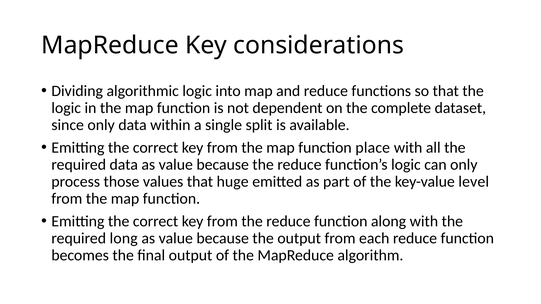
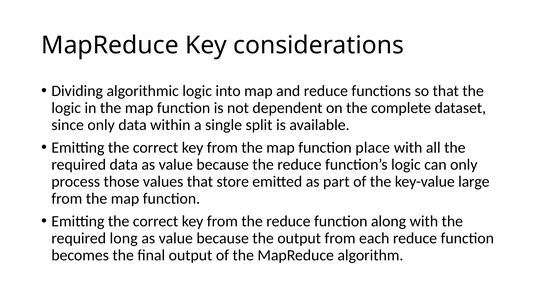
huge: huge -> store
level: level -> large
